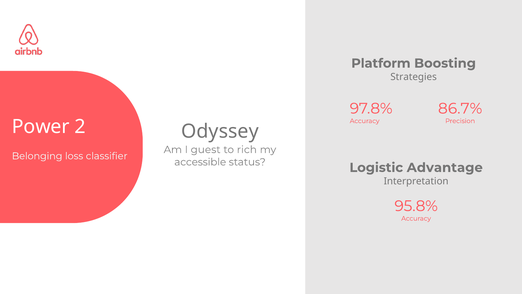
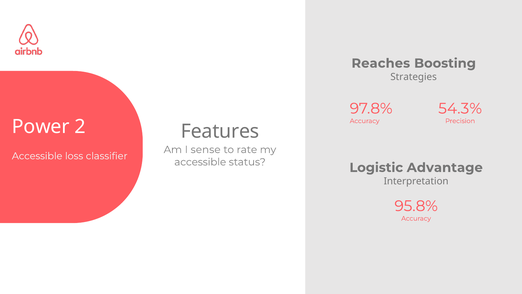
Platform: Platform -> Reaches
86.7%: 86.7% -> 54.3%
Odyssey: Odyssey -> Features
guest: guest -> sense
rich: rich -> rate
Belonging at (37, 156): Belonging -> Accessible
